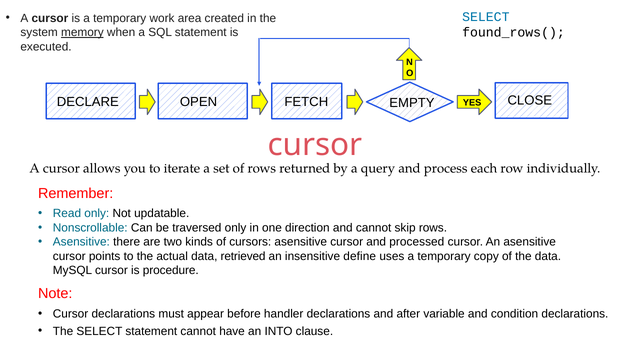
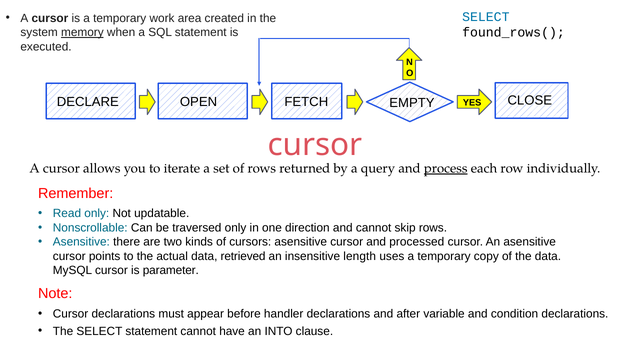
process underline: none -> present
define: define -> length
procedure: procedure -> parameter
